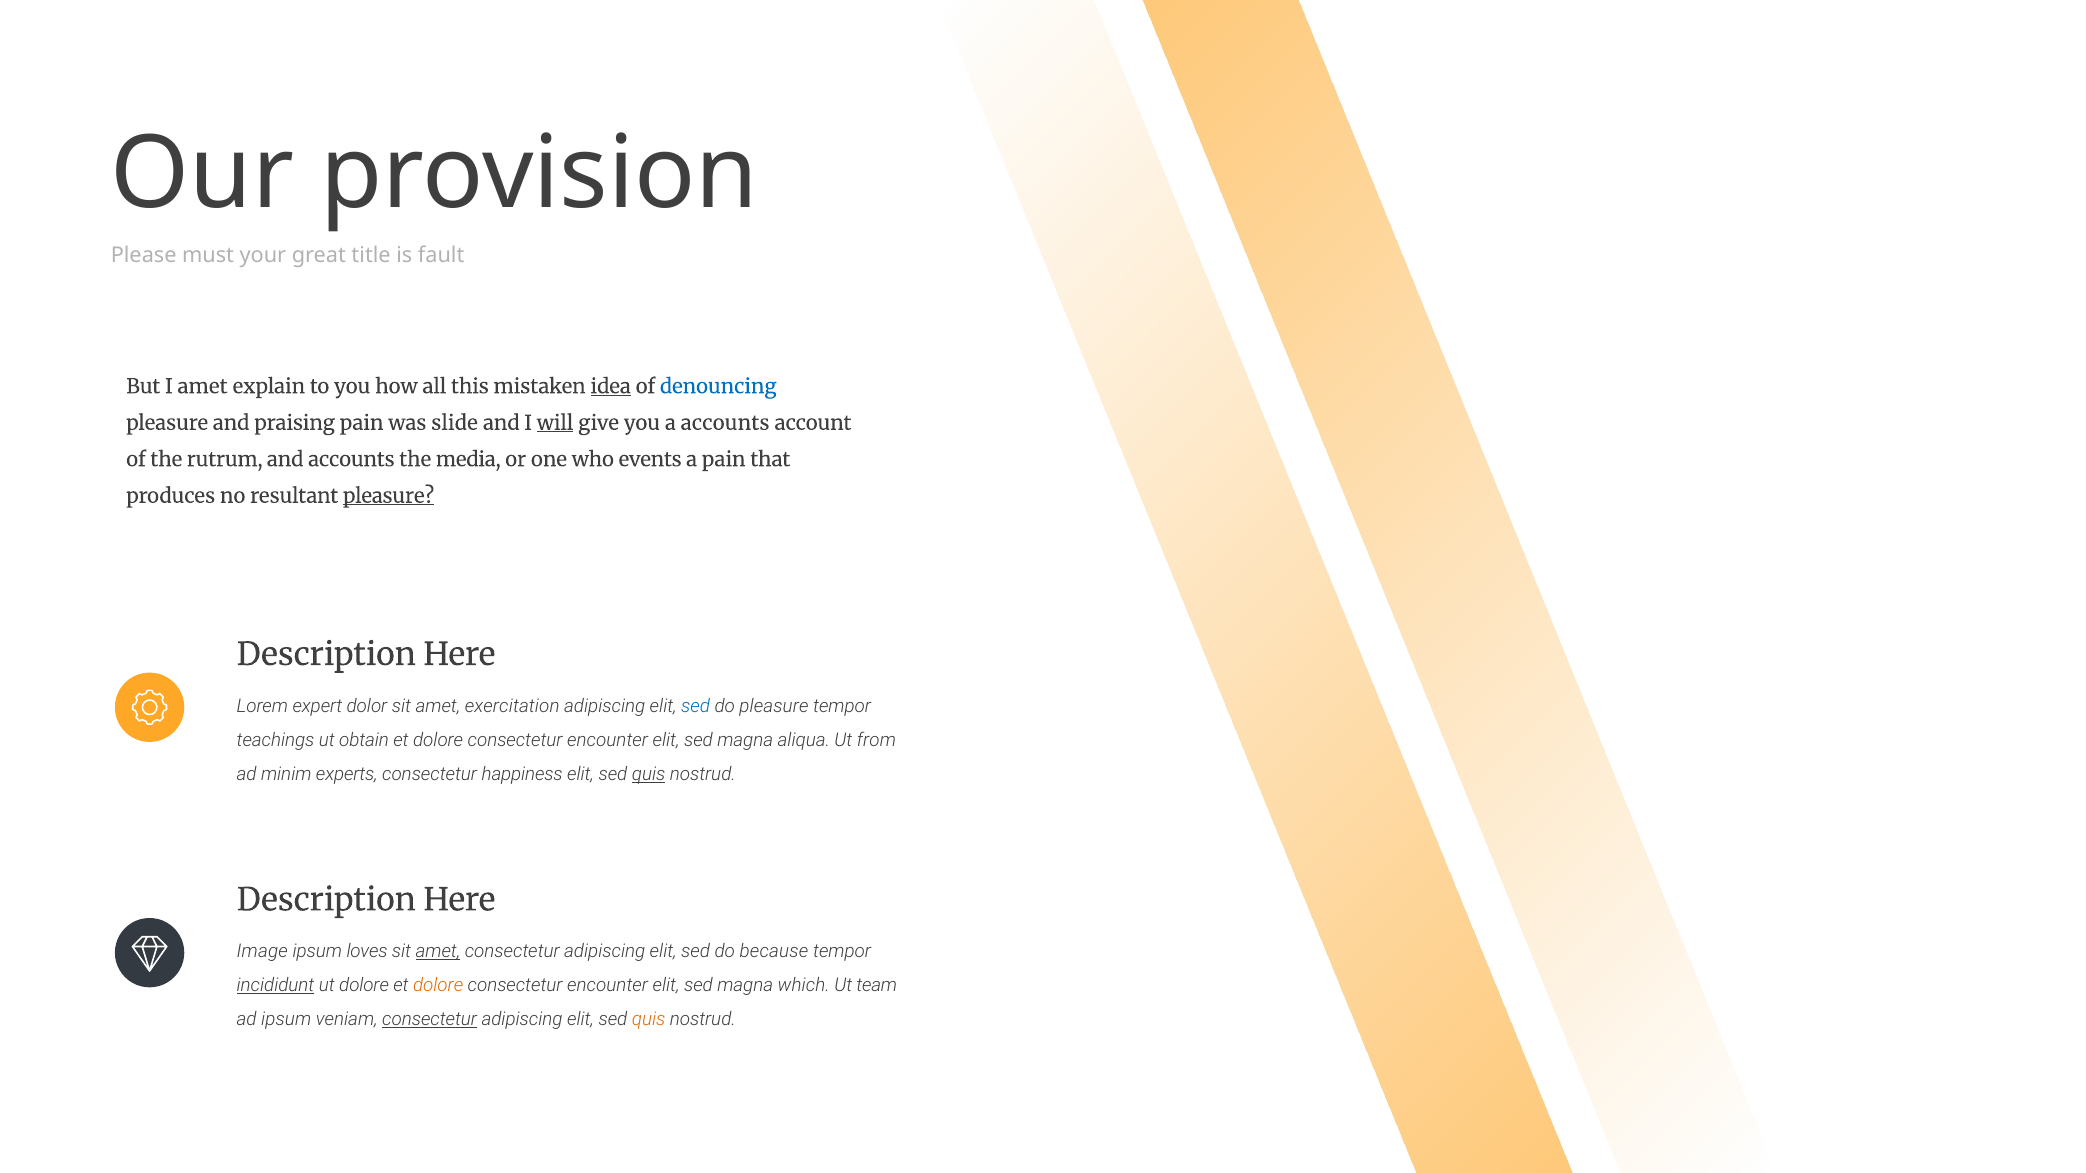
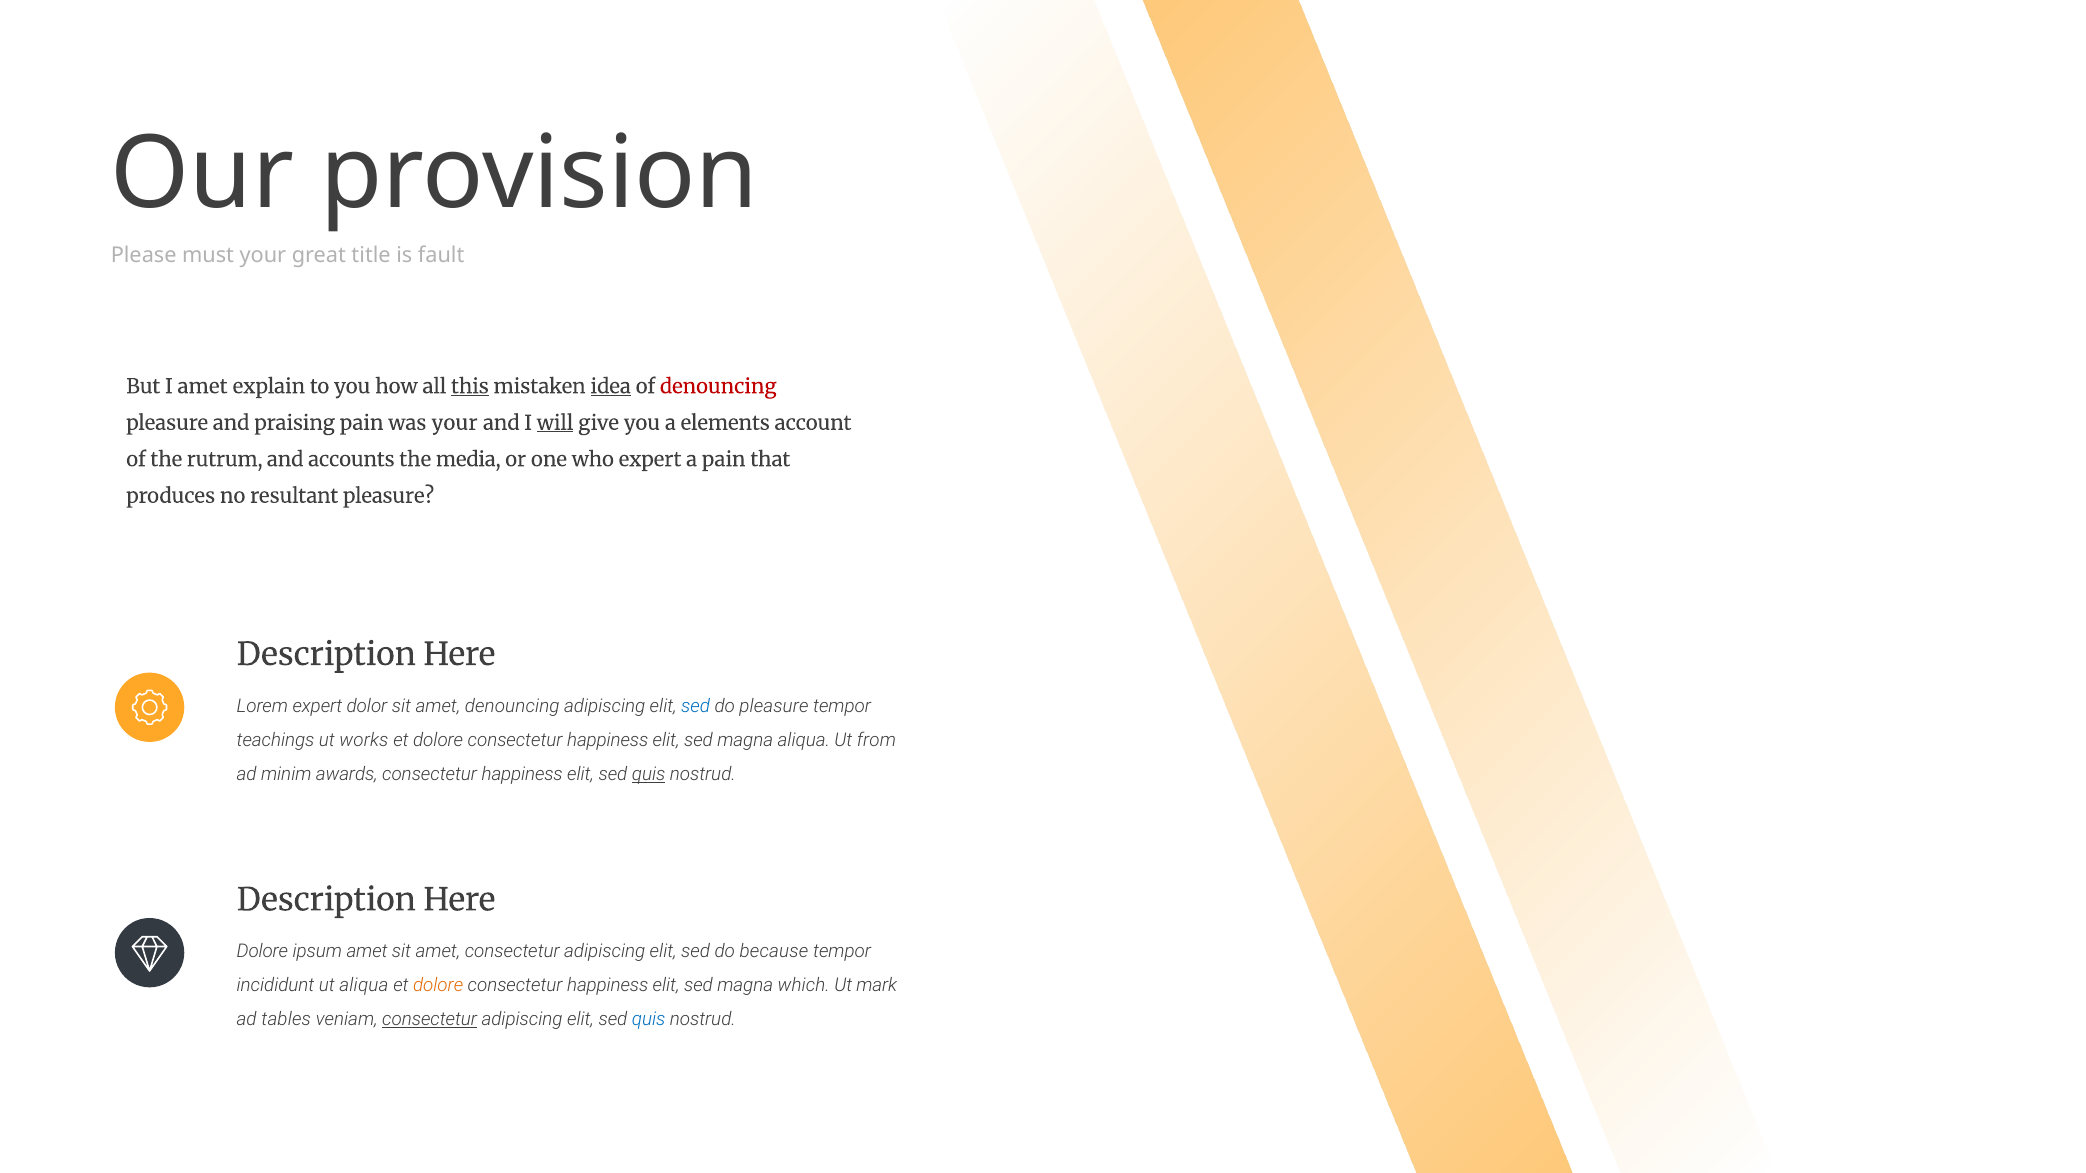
this underline: none -> present
denouncing at (718, 387) colour: blue -> red
was slide: slide -> your
a accounts: accounts -> elements
who events: events -> expert
pleasure at (389, 496) underline: present -> none
amet exercitation: exercitation -> denouncing
obtain: obtain -> works
encounter at (608, 740): encounter -> happiness
experts: experts -> awards
Image at (262, 952): Image -> Dolore
ipsum loves: loves -> amet
amet at (438, 952) underline: present -> none
incididunt underline: present -> none
ut dolore: dolore -> aliqua
encounter at (608, 986): encounter -> happiness
team: team -> mark
ad ipsum: ipsum -> tables
quis at (649, 1020) colour: orange -> blue
